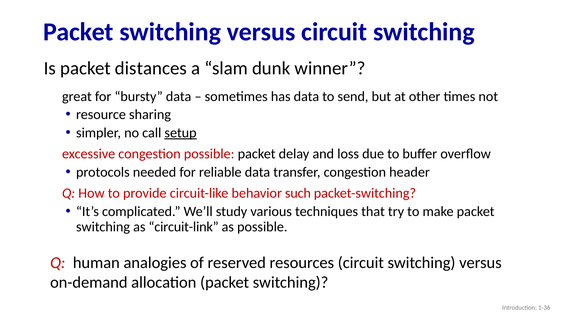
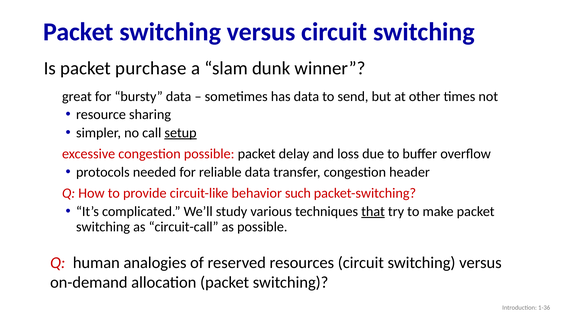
distances: distances -> purchase
that underline: none -> present
circuit-link: circuit-link -> circuit-call
